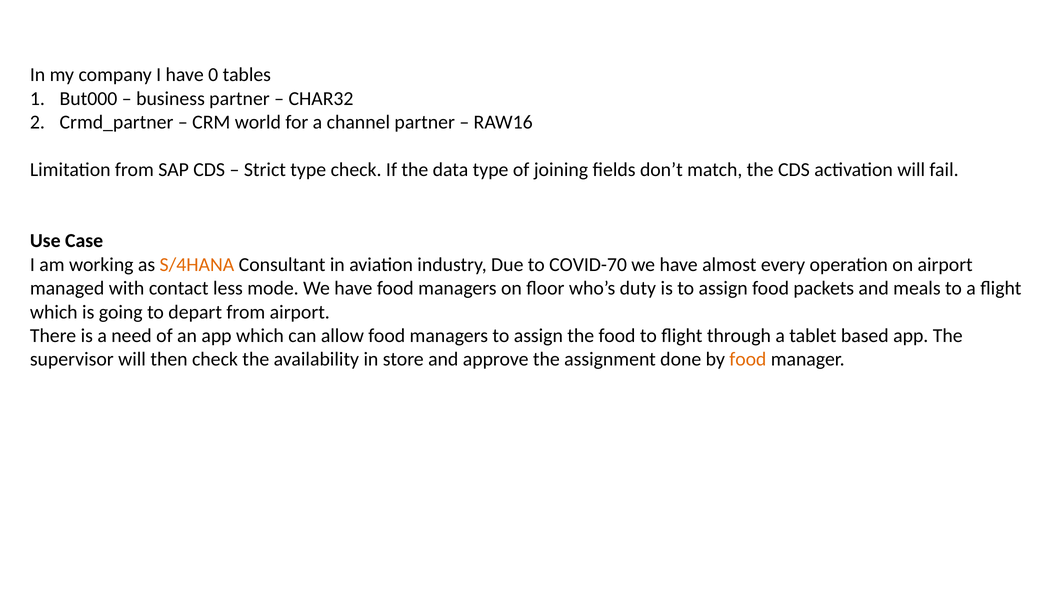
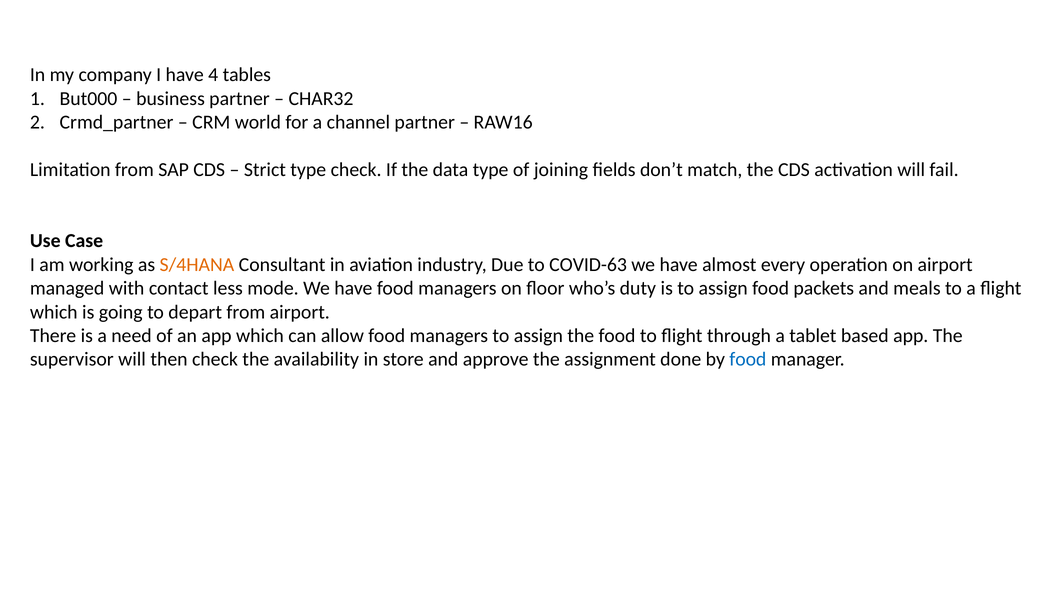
0: 0 -> 4
COVID-70: COVID-70 -> COVID-63
food at (748, 360) colour: orange -> blue
